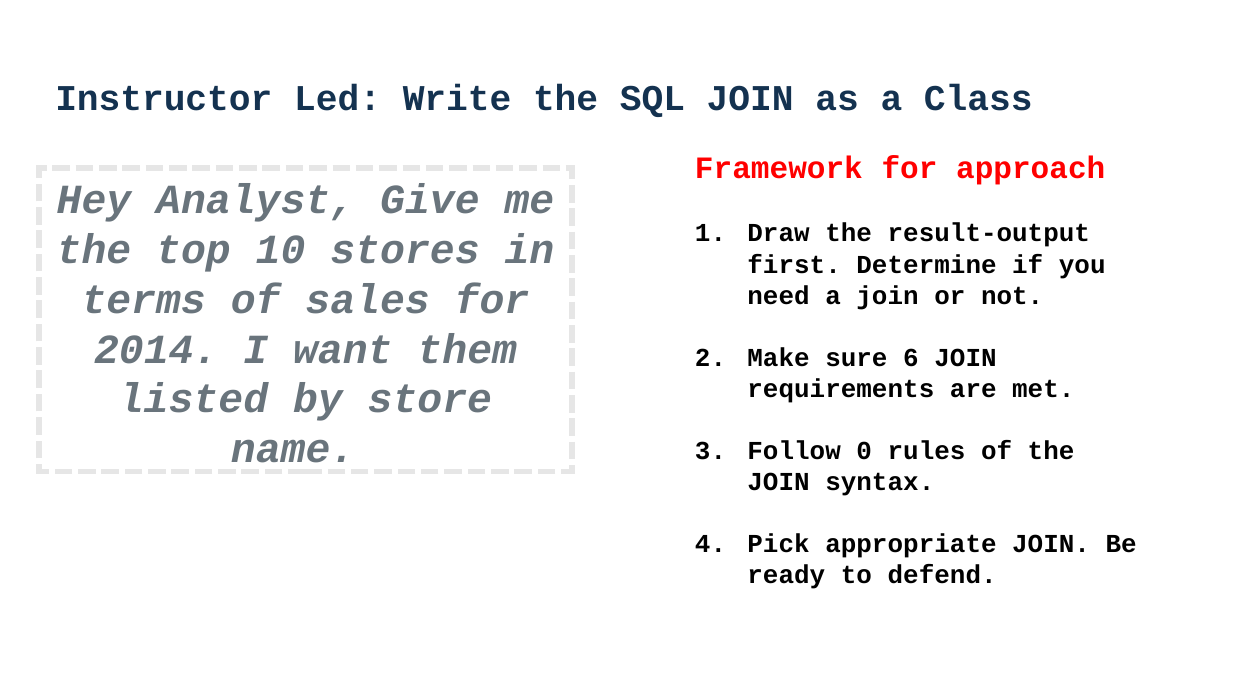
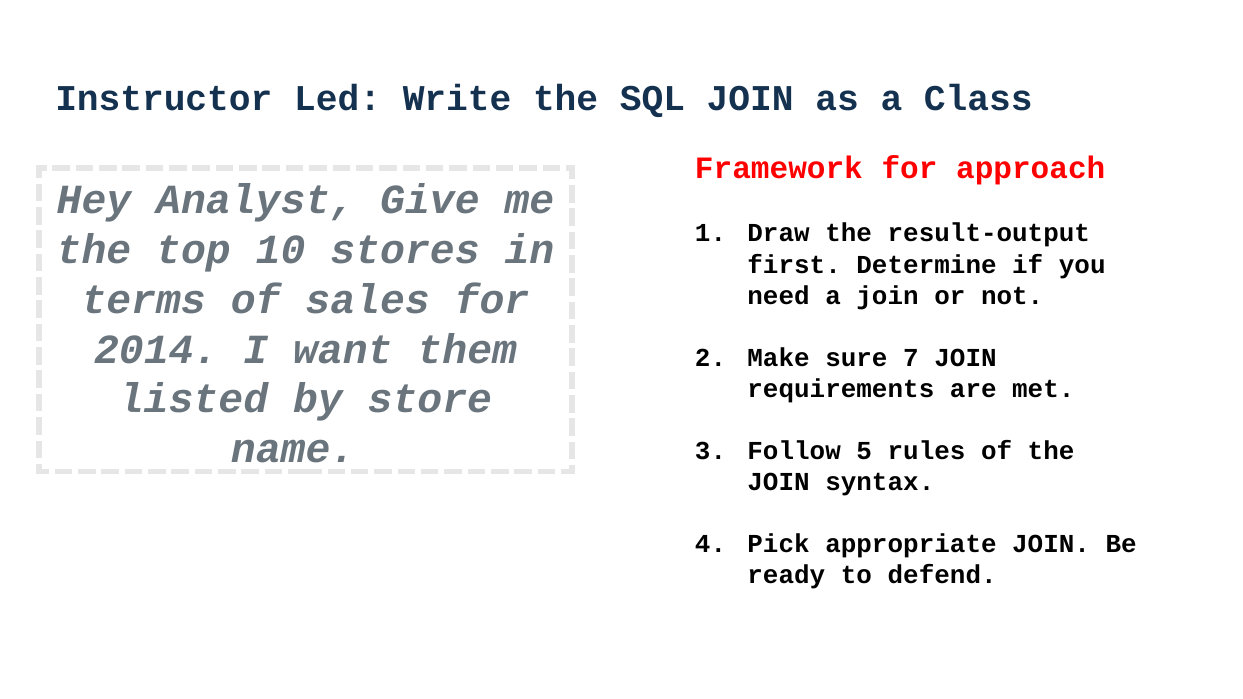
6: 6 -> 7
0: 0 -> 5
